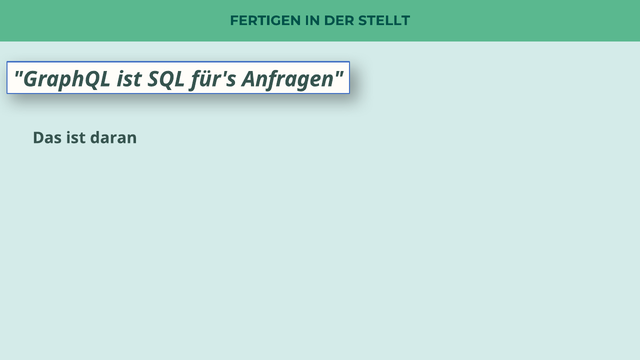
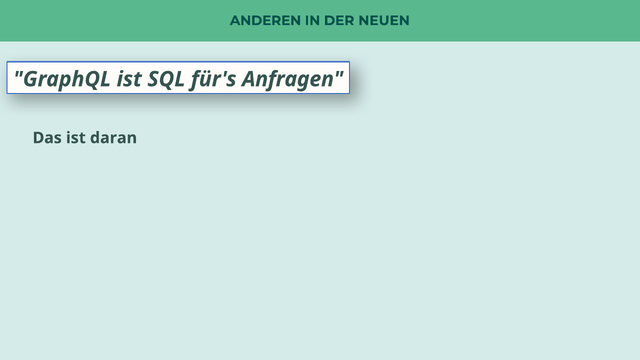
FERTIGEN: FERTIGEN -> ANDEREN
STELLT: STELLT -> NEUEN
